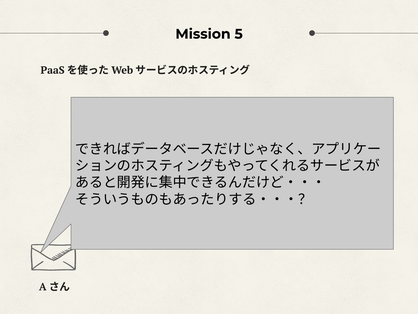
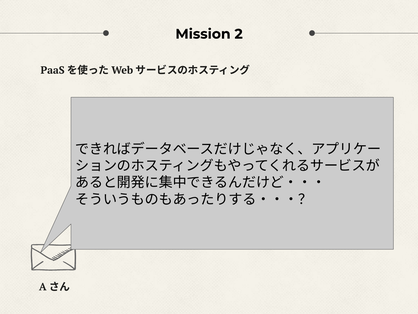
5: 5 -> 2
